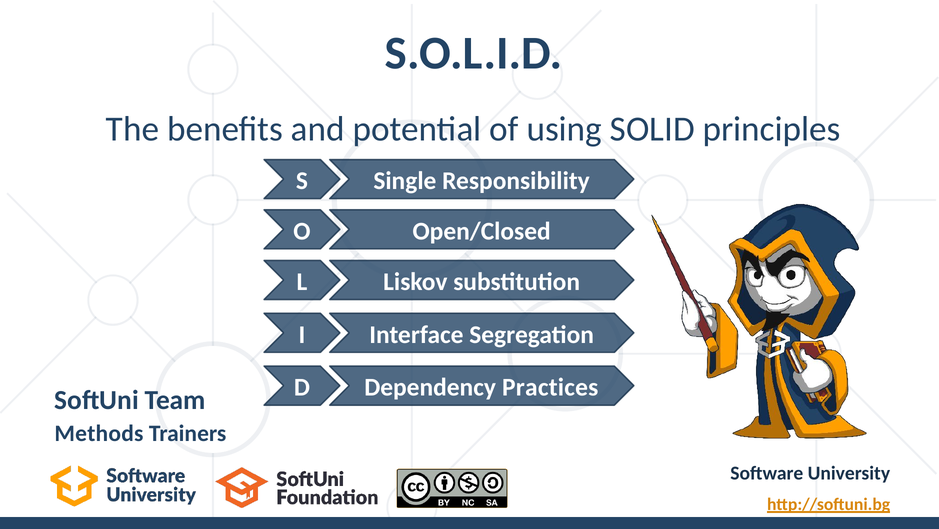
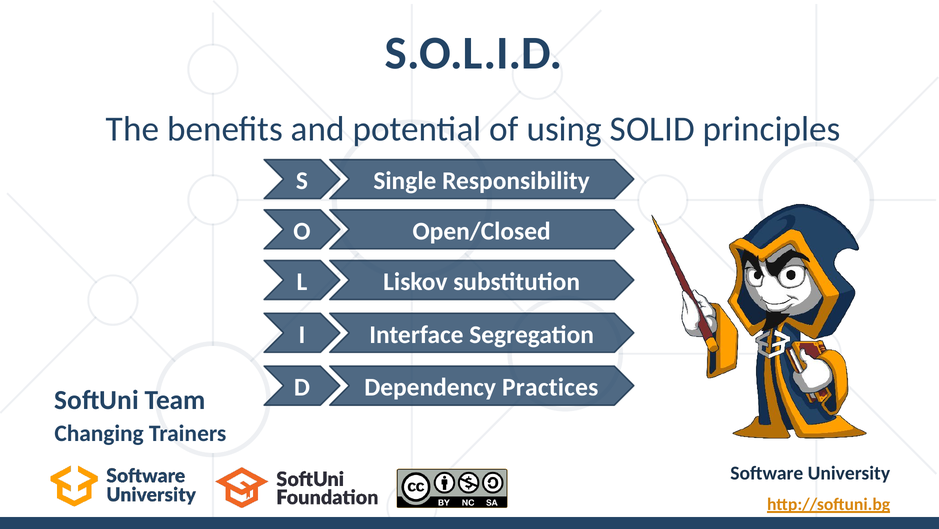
Methods: Methods -> Changing
